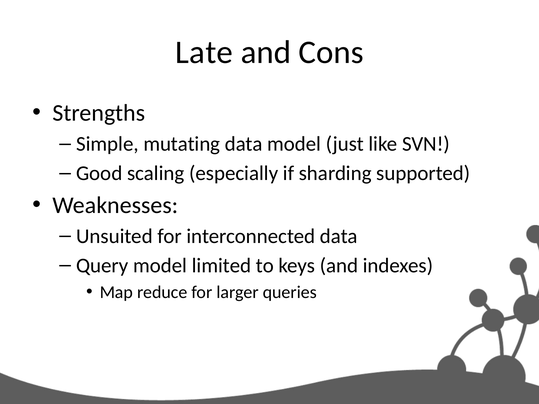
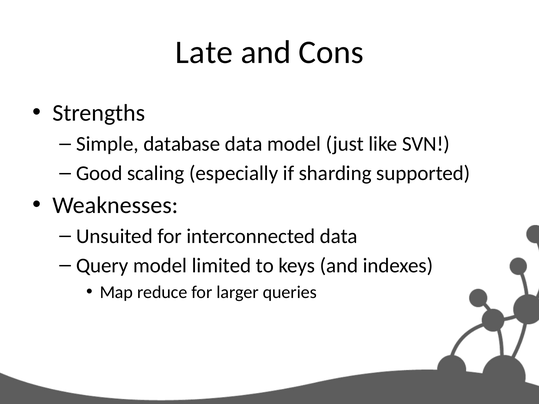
mutating: mutating -> database
